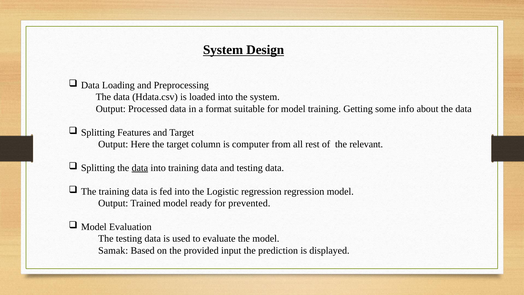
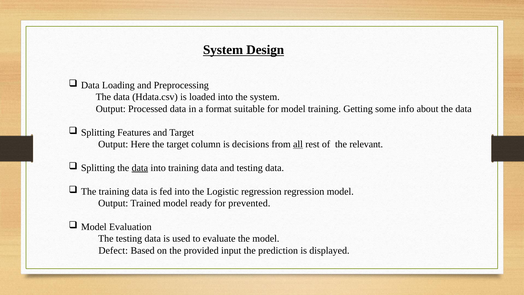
computer: computer -> decisions
all underline: none -> present
Samak: Samak -> Defect
